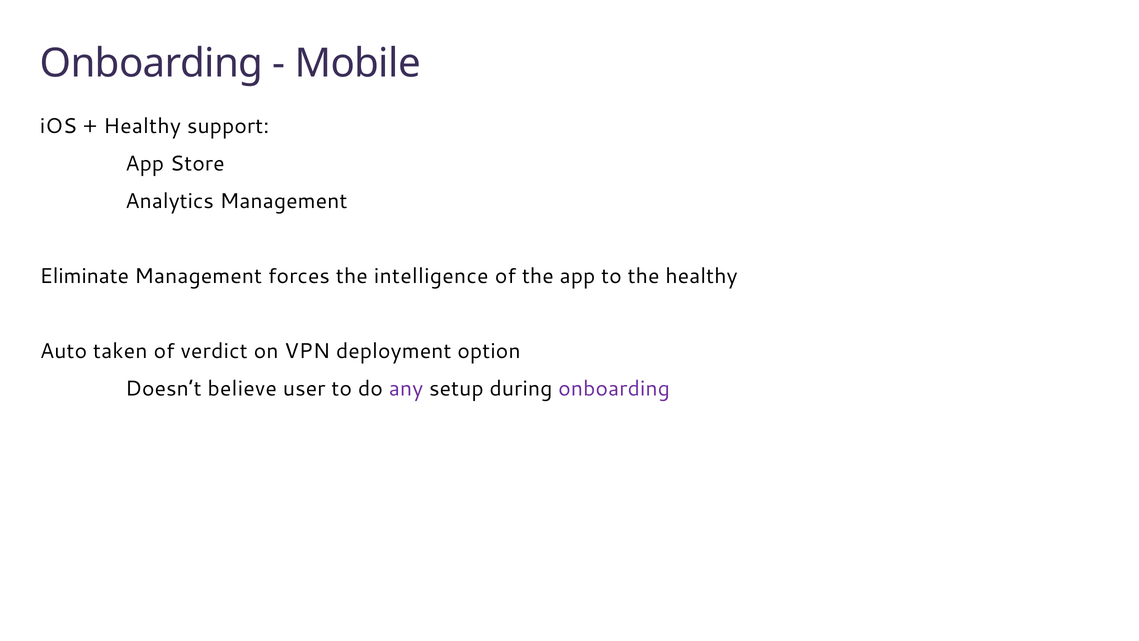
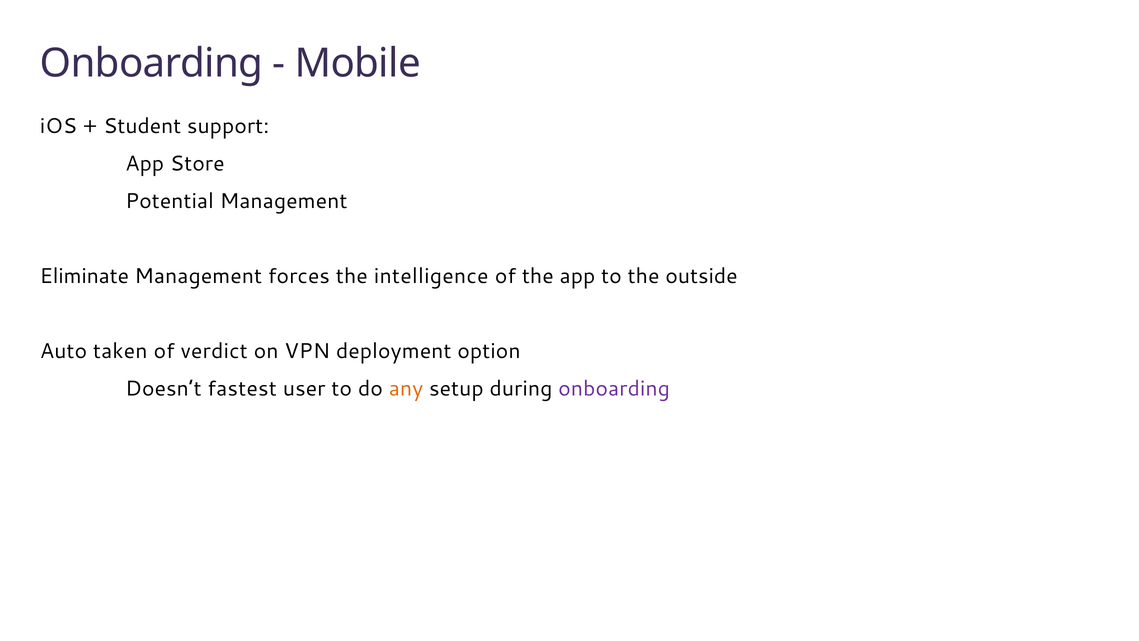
Healthy at (142, 126): Healthy -> Student
Analytics: Analytics -> Potential
the healthy: healthy -> outside
believe: believe -> fastest
any colour: purple -> orange
